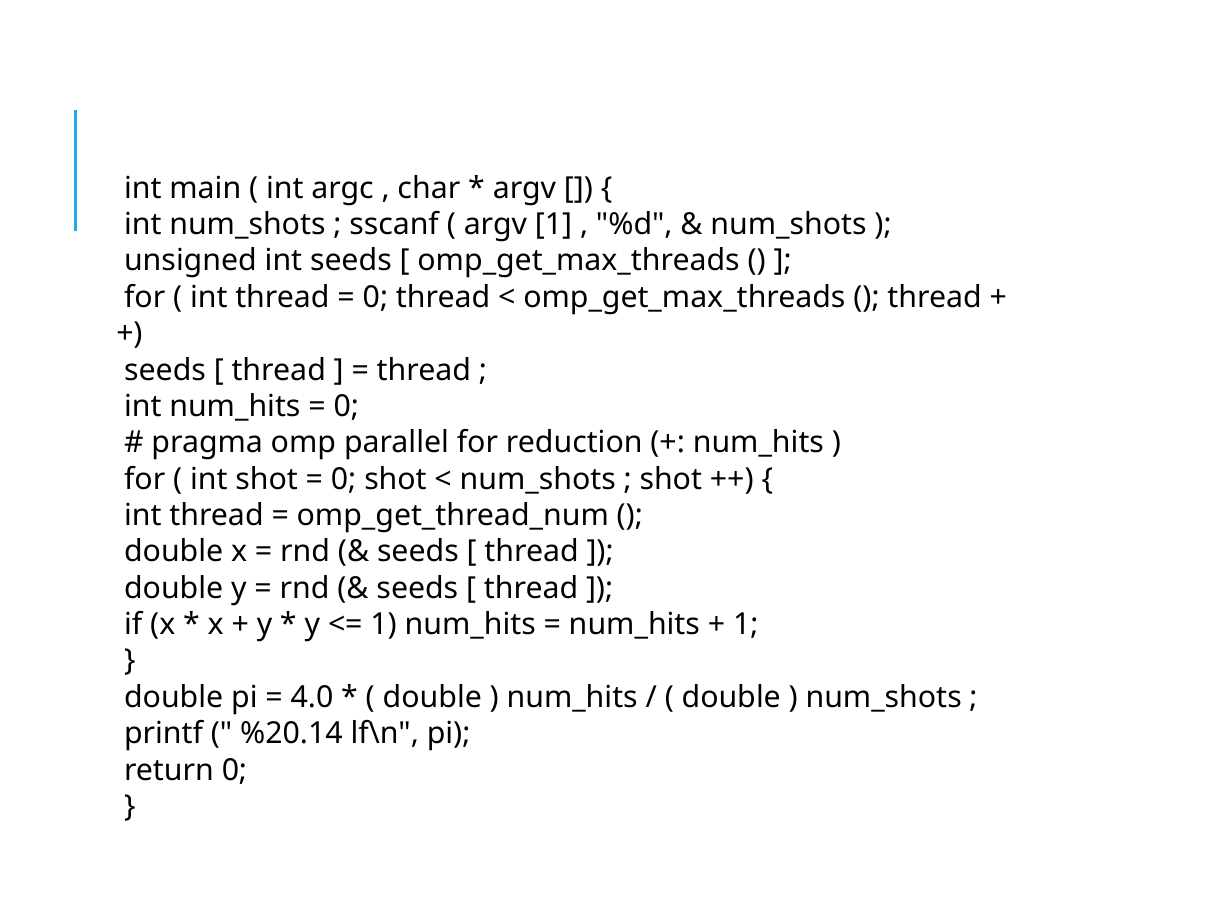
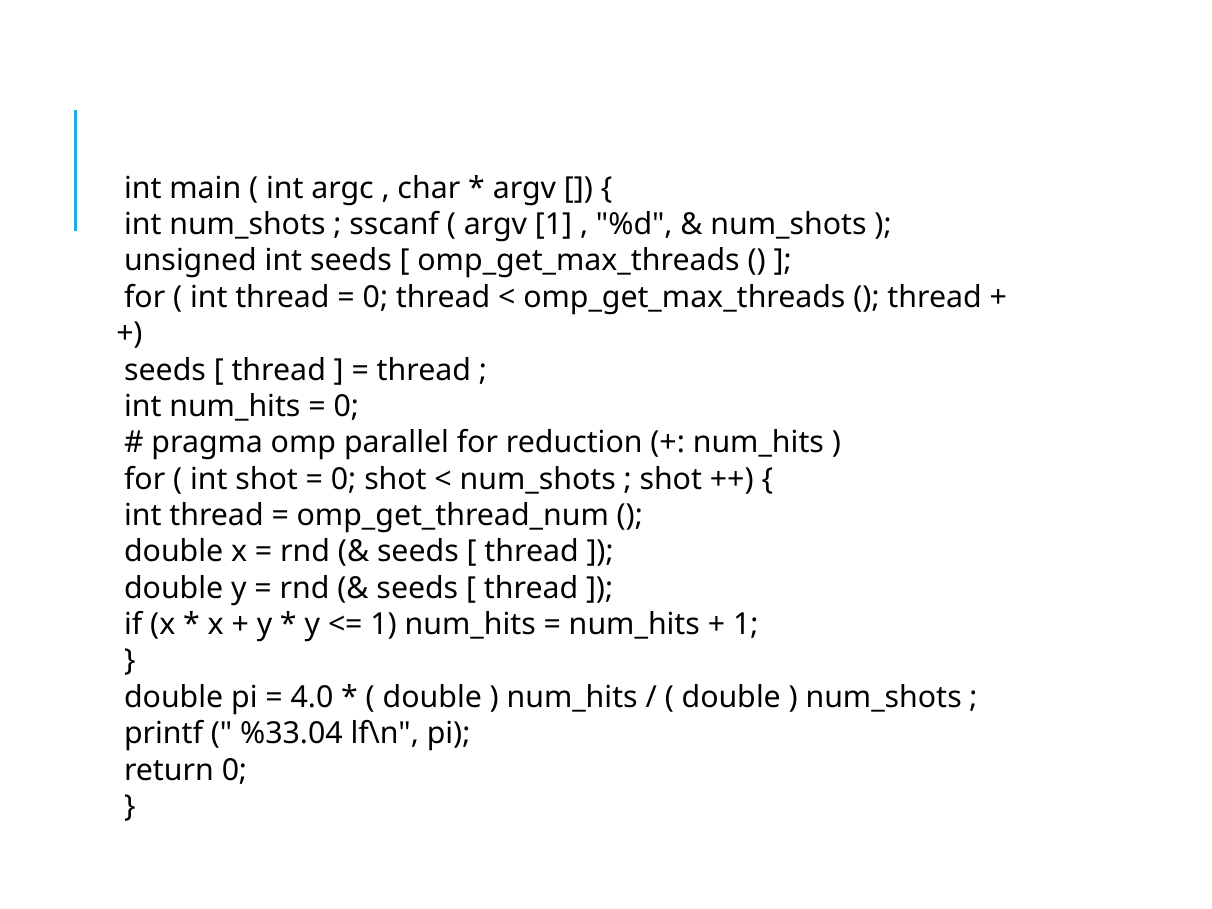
%20.14: %20.14 -> %33.04
